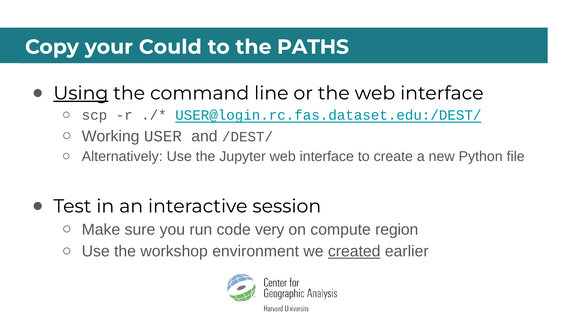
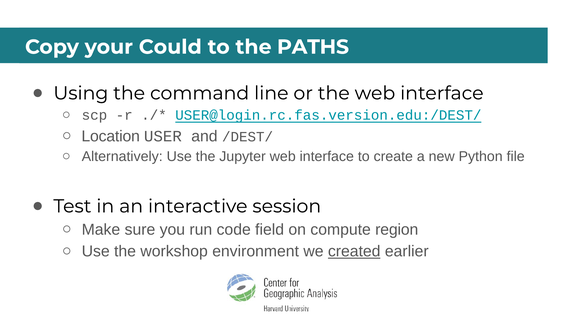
Using underline: present -> none
USER@login.rc.fas.dataset.edu:/DEST/: USER@login.rc.fas.dataset.edu:/DEST/ -> USER@login.rc.fas.version.edu:/DEST/
Working: Working -> Location
very: very -> field
